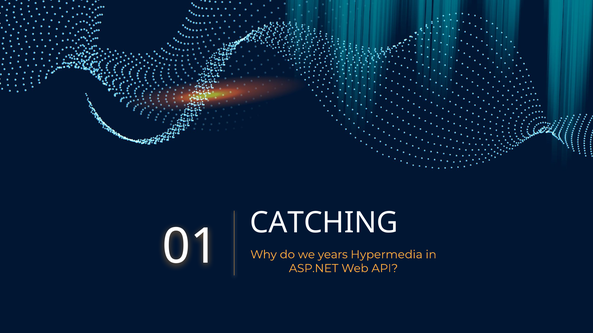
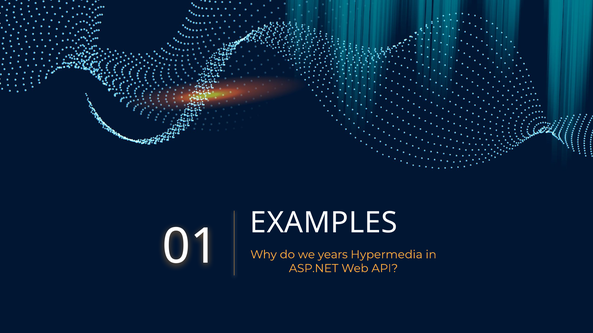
CATCHING: CATCHING -> EXAMPLES
